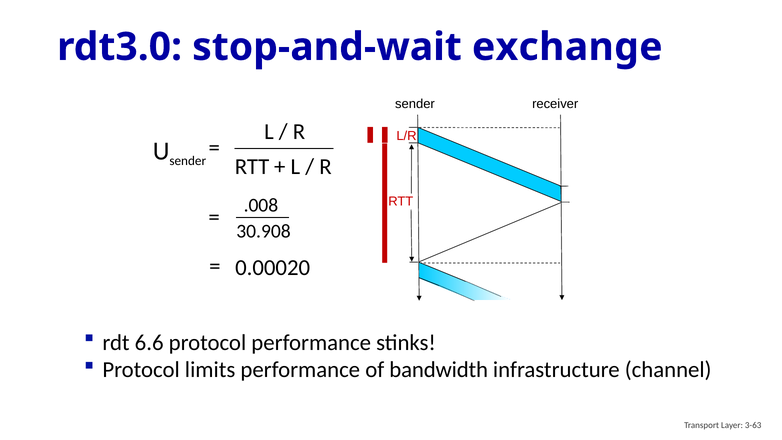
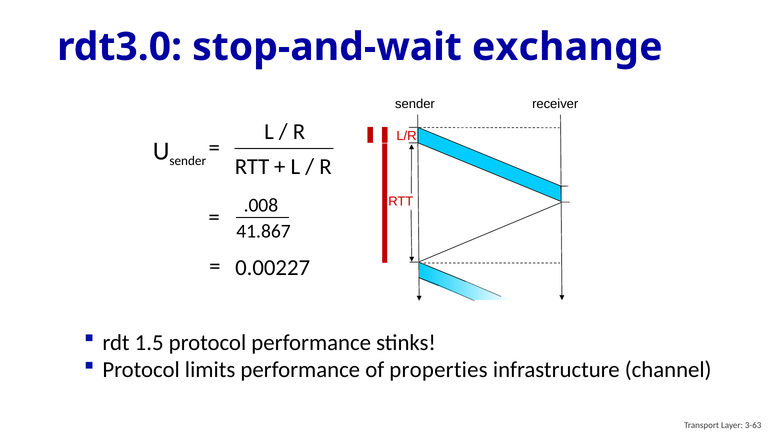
30.908: 30.908 -> 41.867
0.00020: 0.00020 -> 0.00227
6.6: 6.6 -> 1.5
bandwidth: bandwidth -> properties
